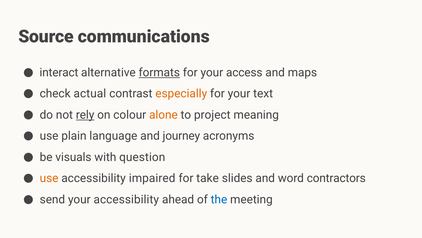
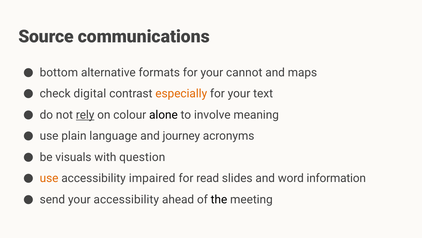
interact: interact -> bottom
formats underline: present -> none
access: access -> cannot
actual: actual -> digital
alone colour: orange -> black
project: project -> involve
take: take -> read
contractors: contractors -> information
the colour: blue -> black
